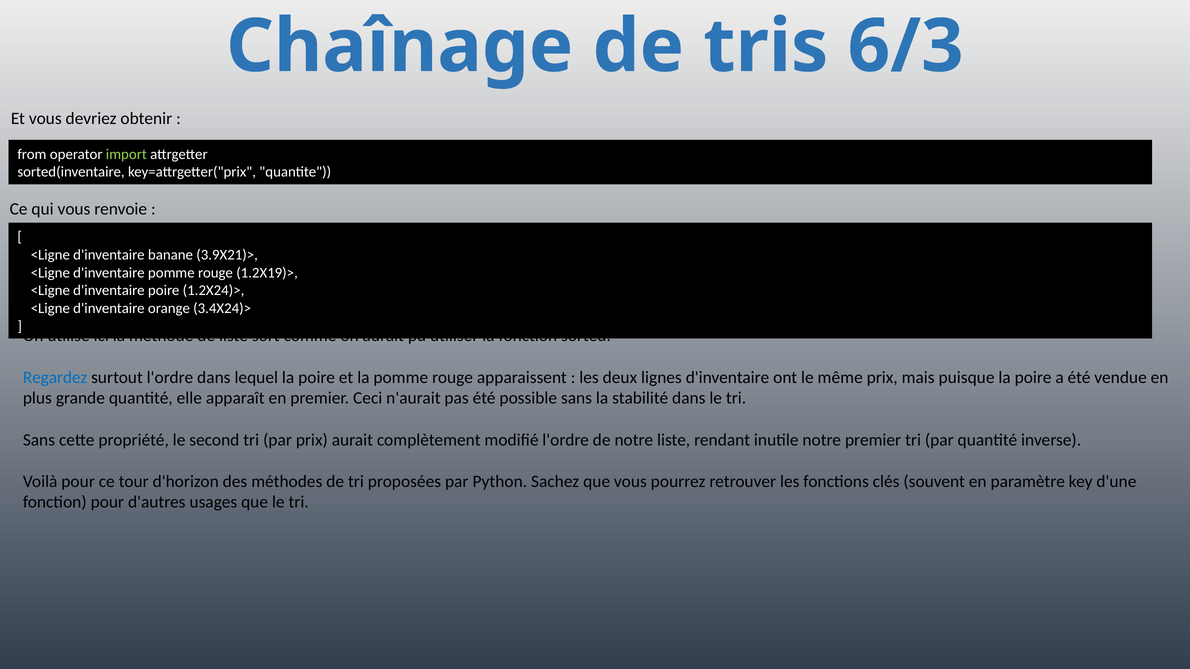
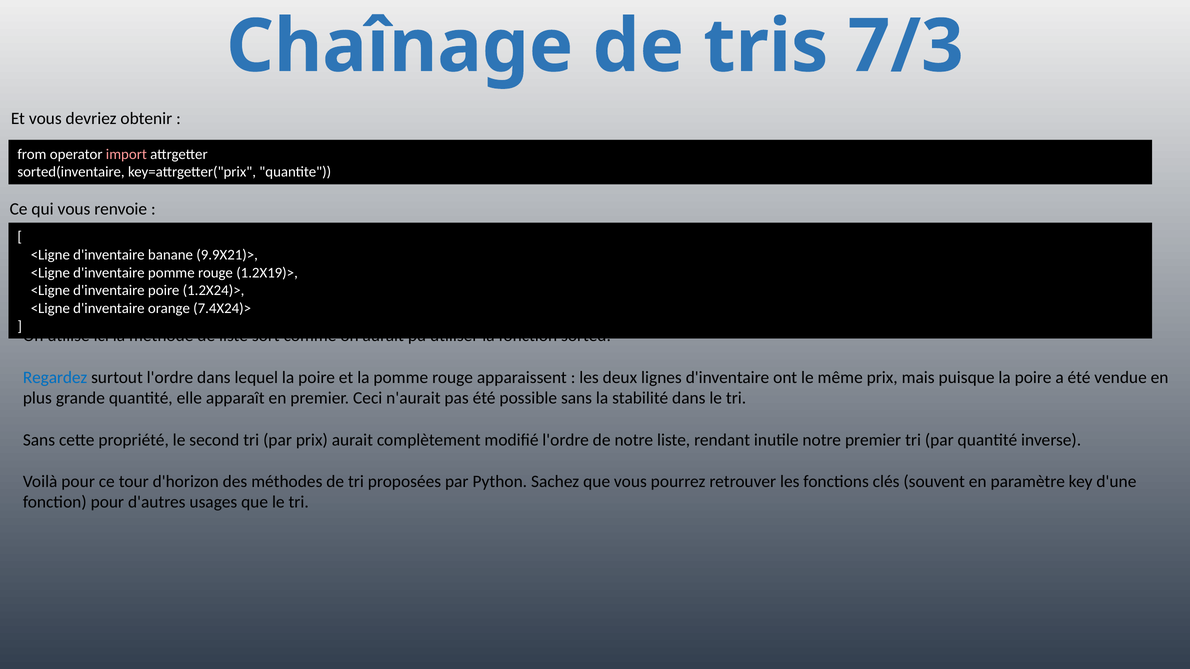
6/3: 6/3 -> 7/3
import colour: light green -> pink
3.9X21)>: 3.9X21)> -> 9.9X21)>
3.4X24)>: 3.4X24)> -> 7.4X24)>
